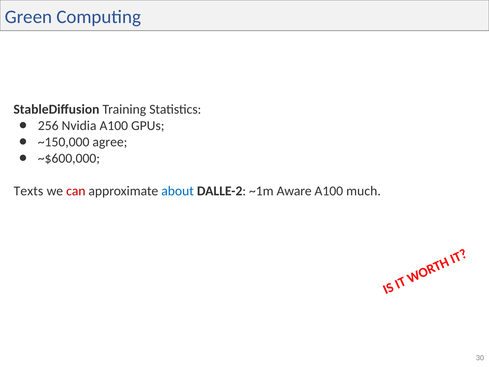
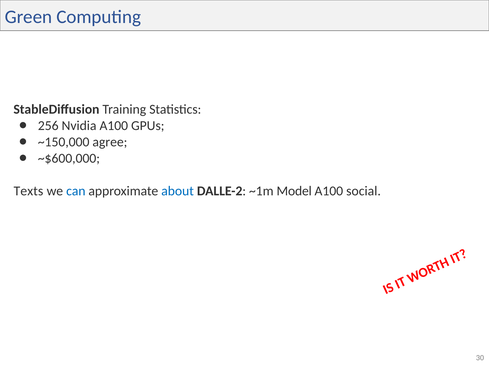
can colour: red -> blue
Aware: Aware -> Model
much: much -> social
